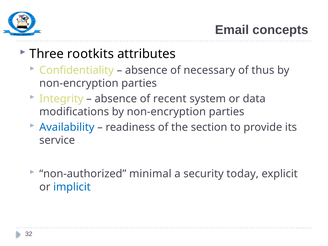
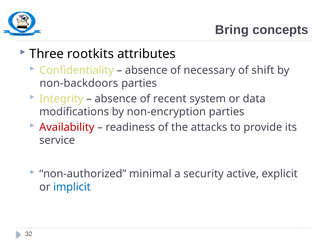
Email: Email -> Bring
thus: thus -> shift
non-encryption at (79, 83): non-encryption -> non-backdoors
Availability colour: blue -> red
section: section -> attacks
today: today -> active
